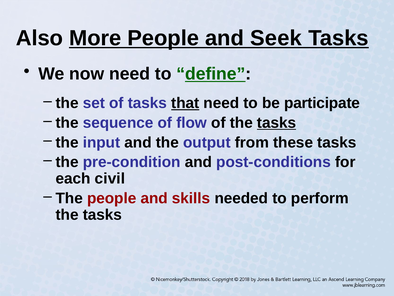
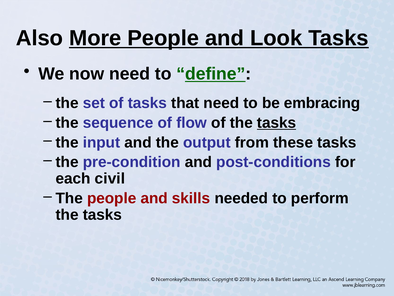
Seek: Seek -> Look
that underline: present -> none
participate: participate -> embracing
